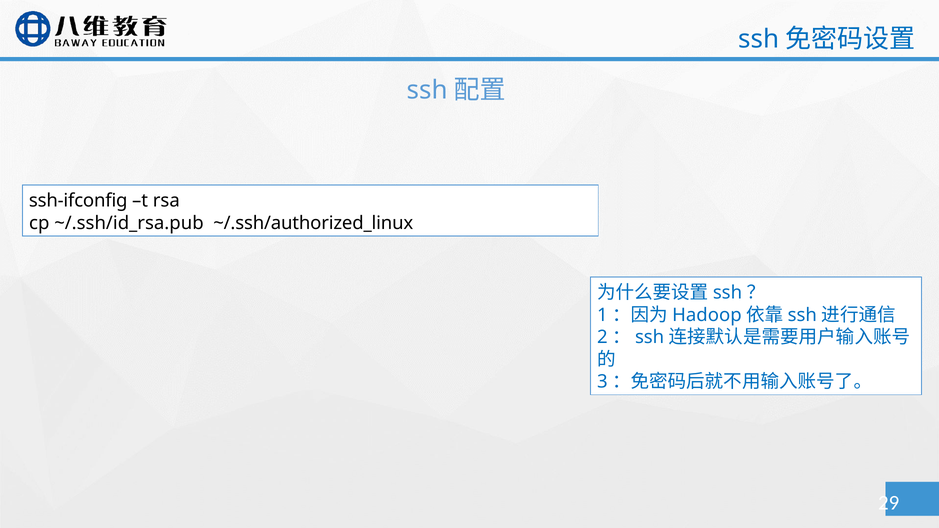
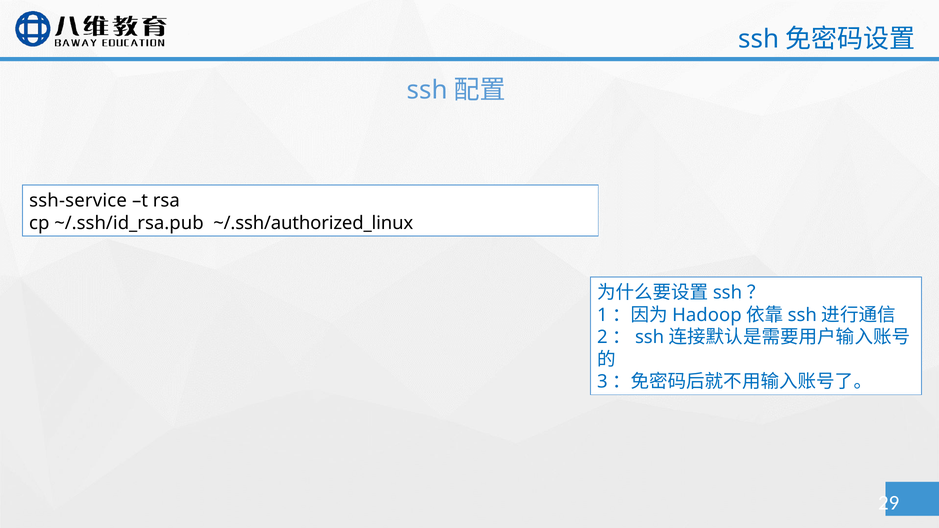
ssh-ifconfig: ssh-ifconfig -> ssh-service
